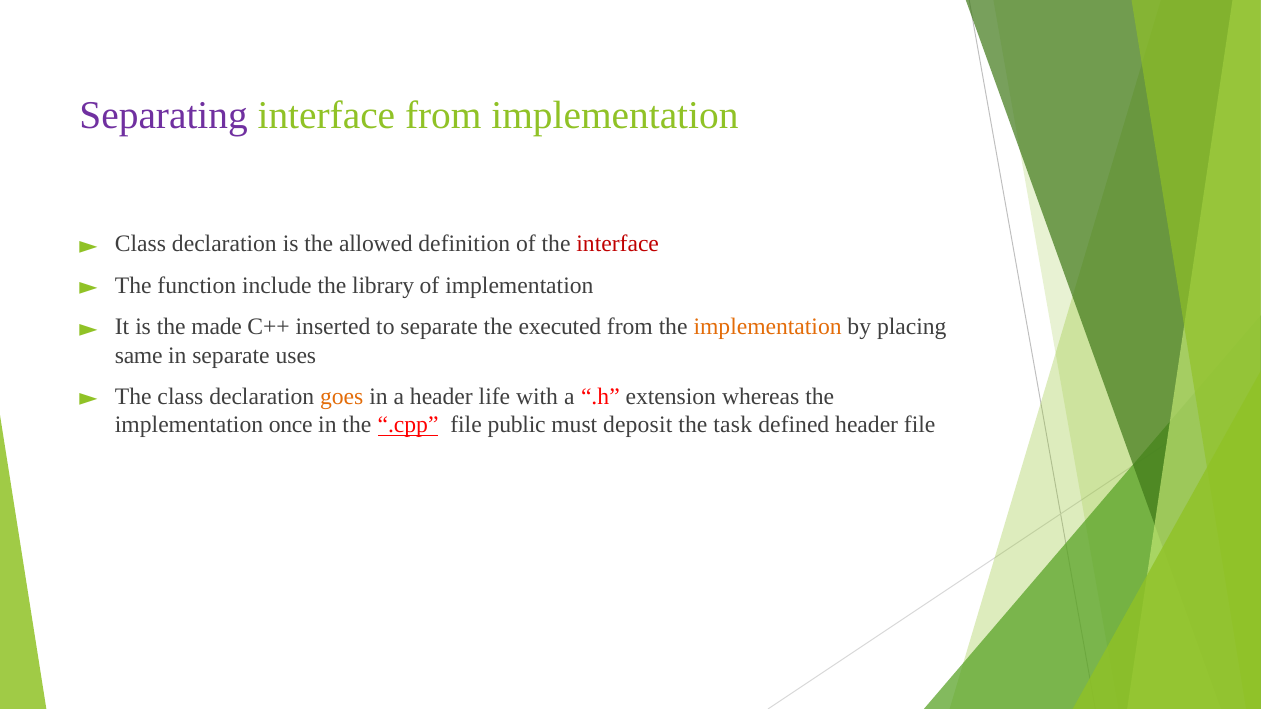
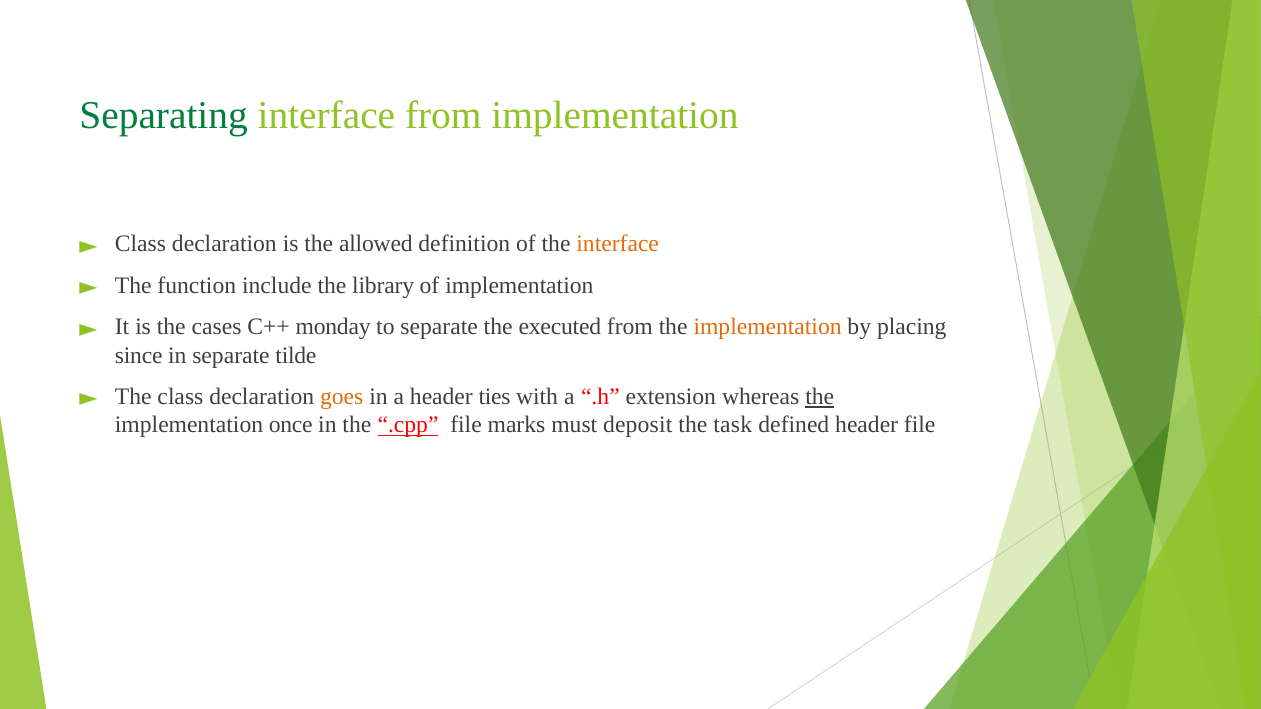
Separating colour: purple -> green
interface at (618, 244) colour: red -> orange
made: made -> cases
inserted: inserted -> monday
same: same -> since
uses: uses -> tilde
life: life -> ties
the at (820, 397) underline: none -> present
public: public -> marks
